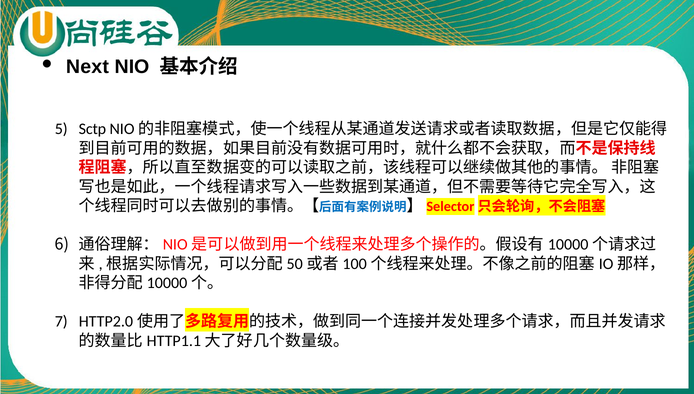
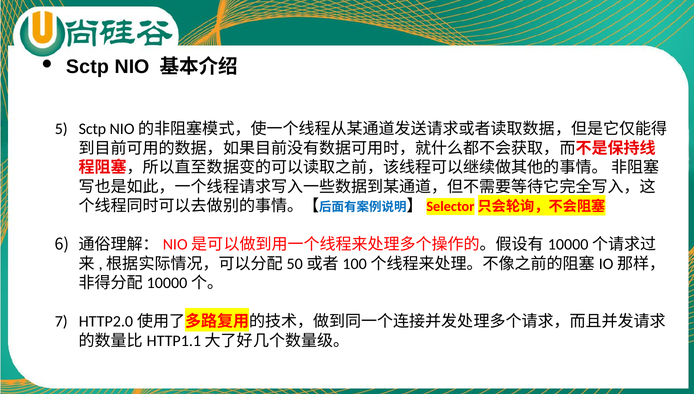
Next at (87, 66): Next -> Sctp
